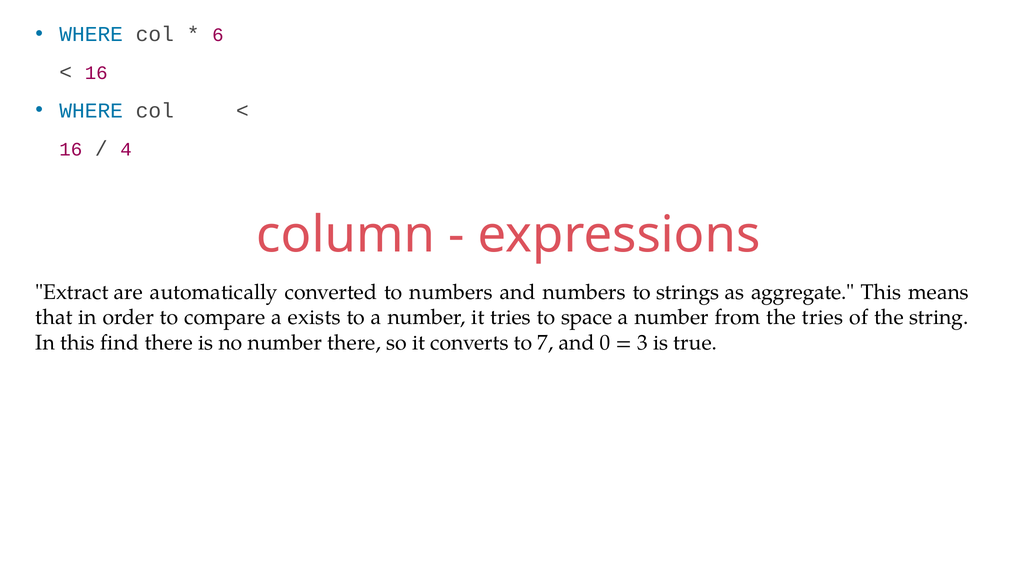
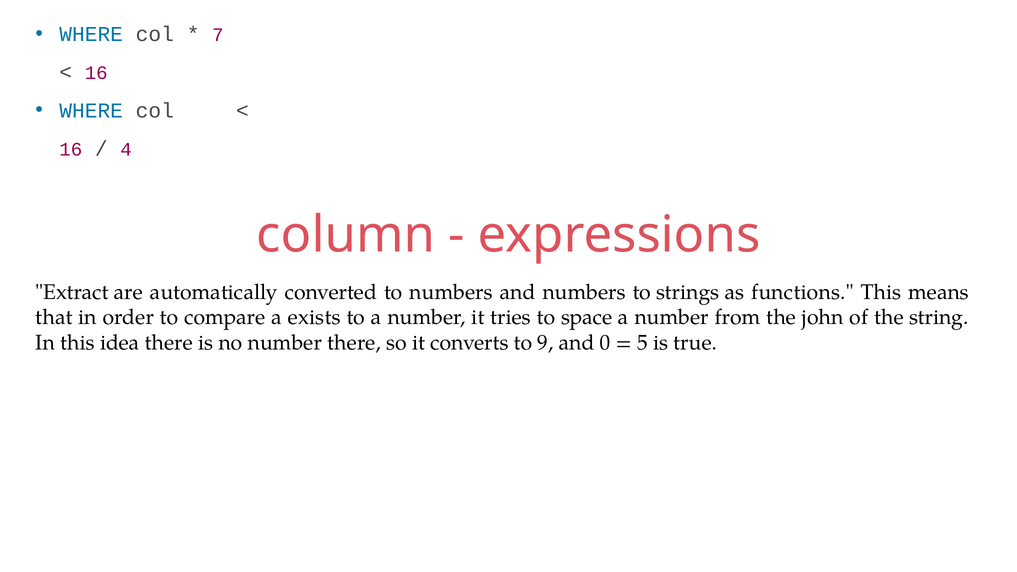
6: 6 -> 7
aggregate: aggregate -> functions
the tries: tries -> john
find: find -> idea
7: 7 -> 9
3: 3 -> 5
